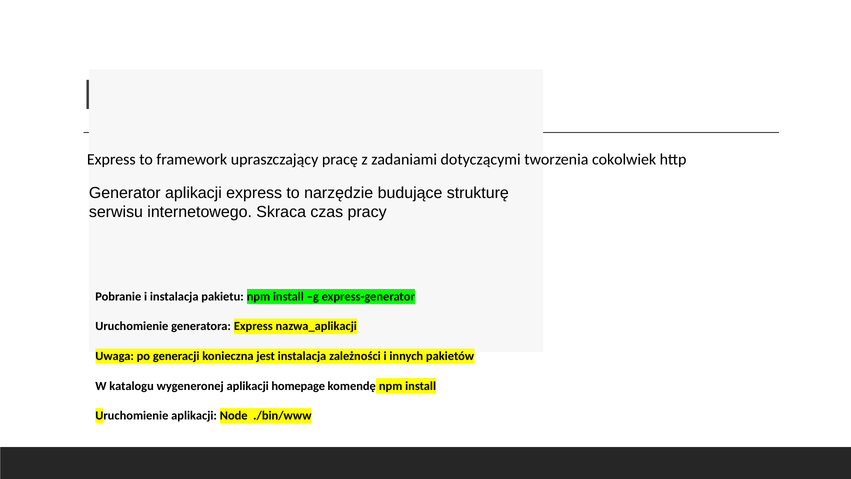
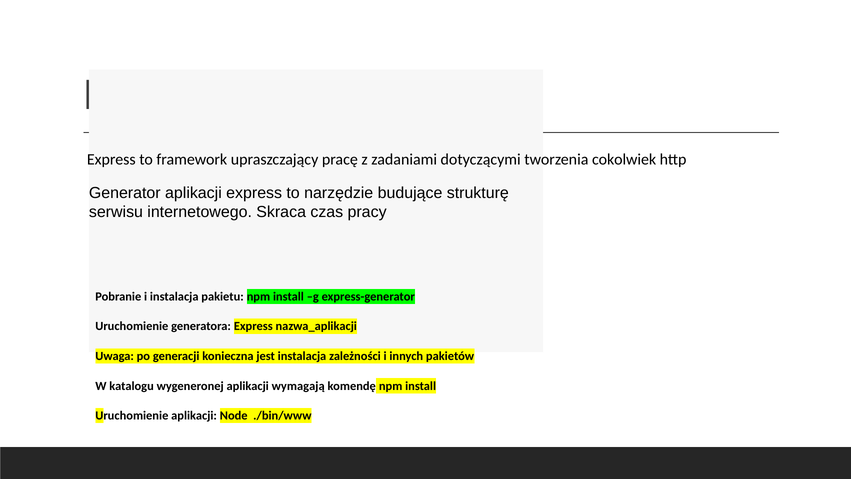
homepage: homepage -> wymagają
